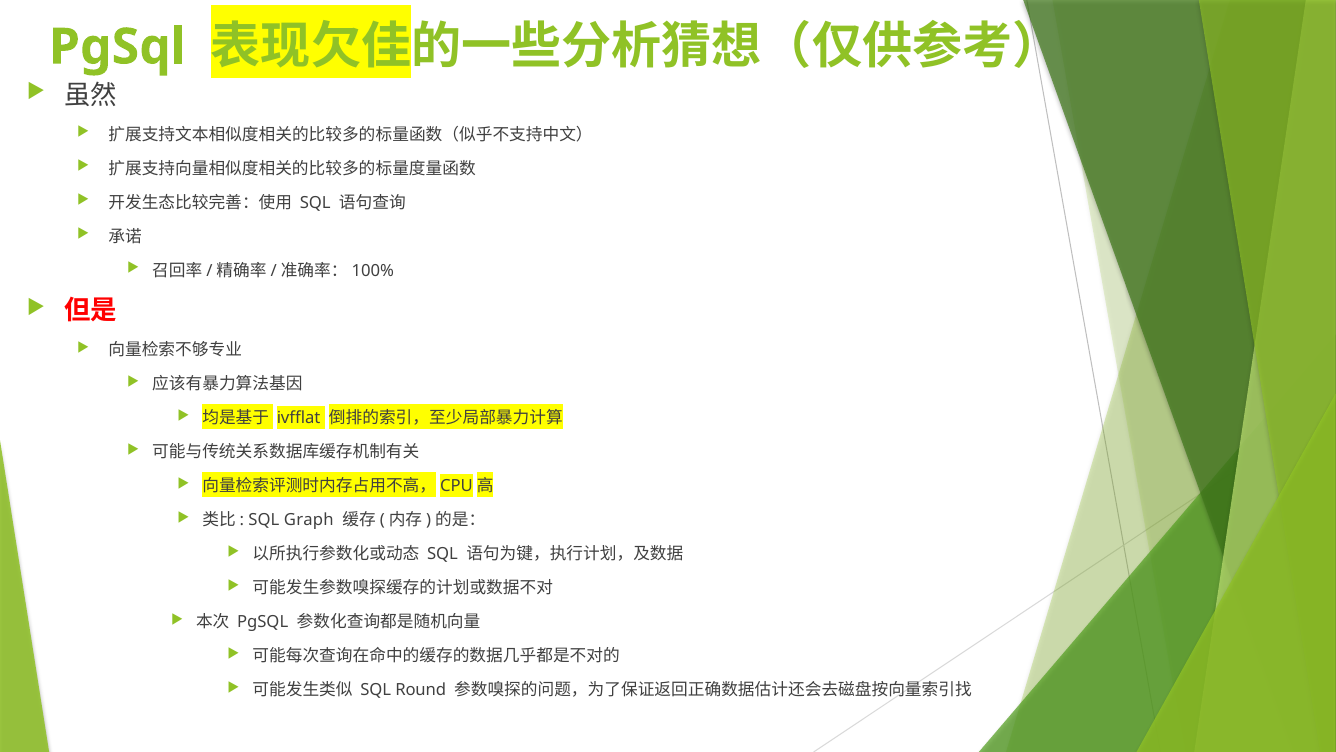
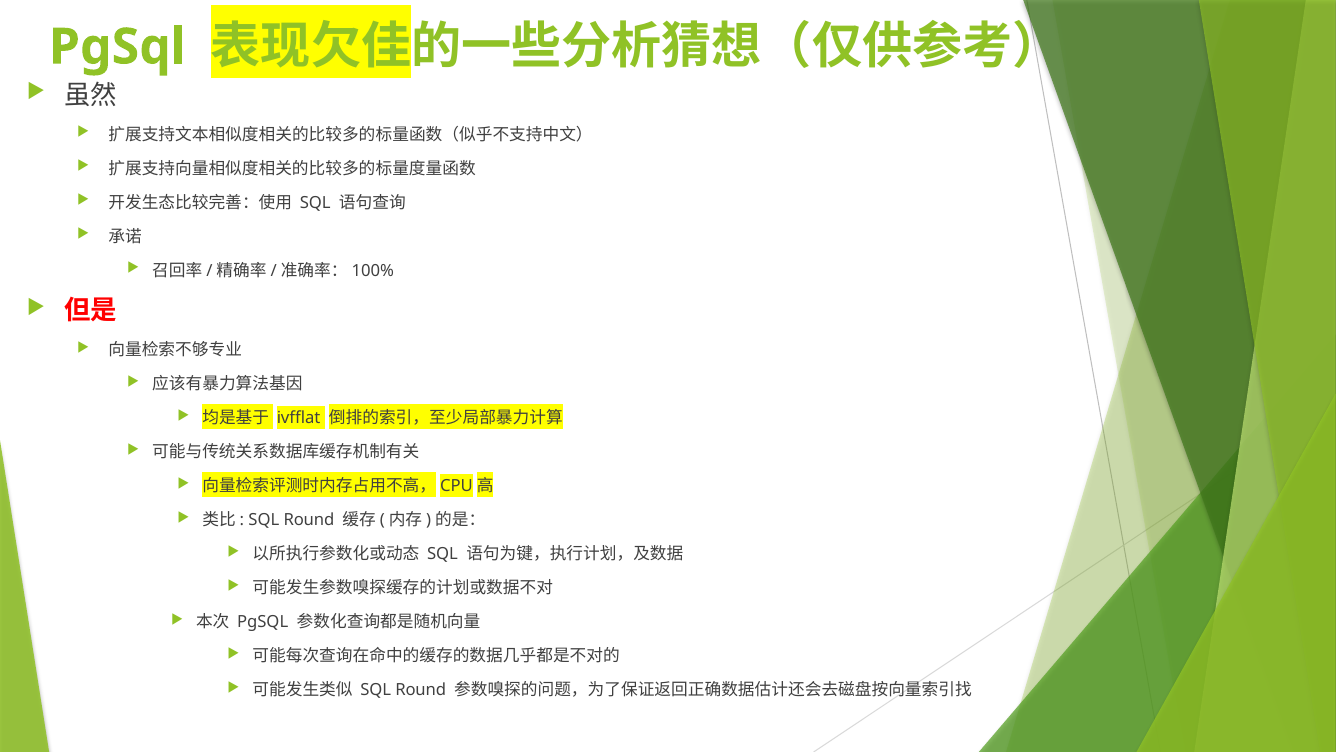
Graph at (309, 520): Graph -> Round
